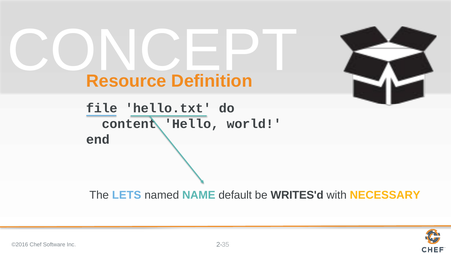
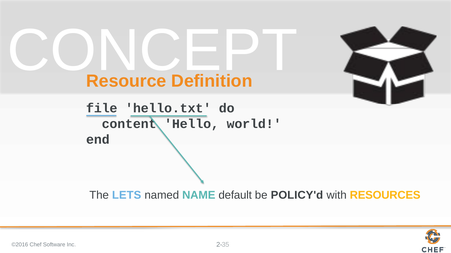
WRITES'd: WRITES'd -> POLICY'd
NECESSARY: NECESSARY -> RESOURCES
